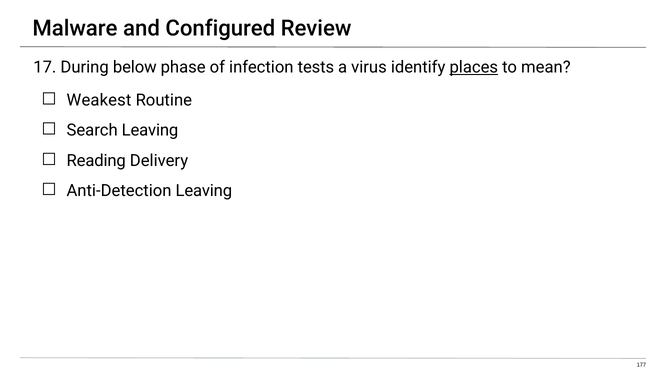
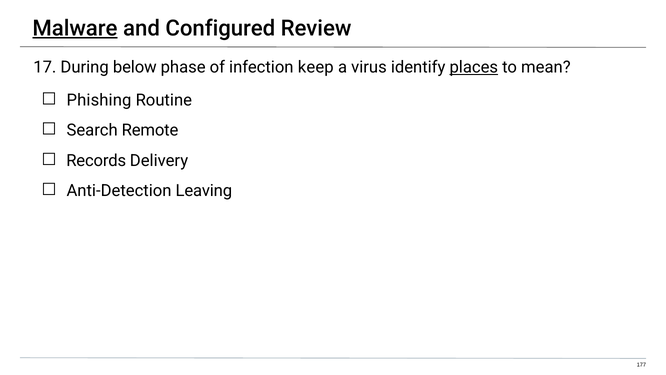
Malware underline: none -> present
tests: tests -> keep
Weakest: Weakest -> Phishing
Search Leaving: Leaving -> Remote
Reading: Reading -> Records
